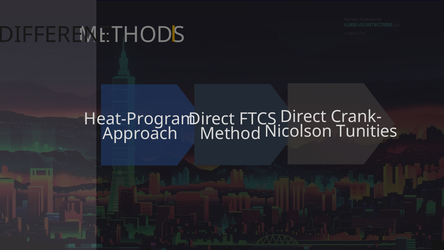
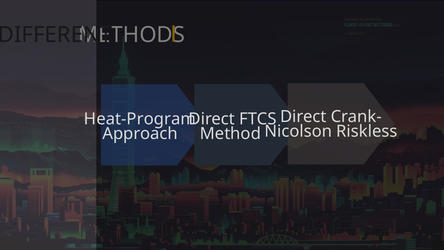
Tunities: Tunities -> Riskless
